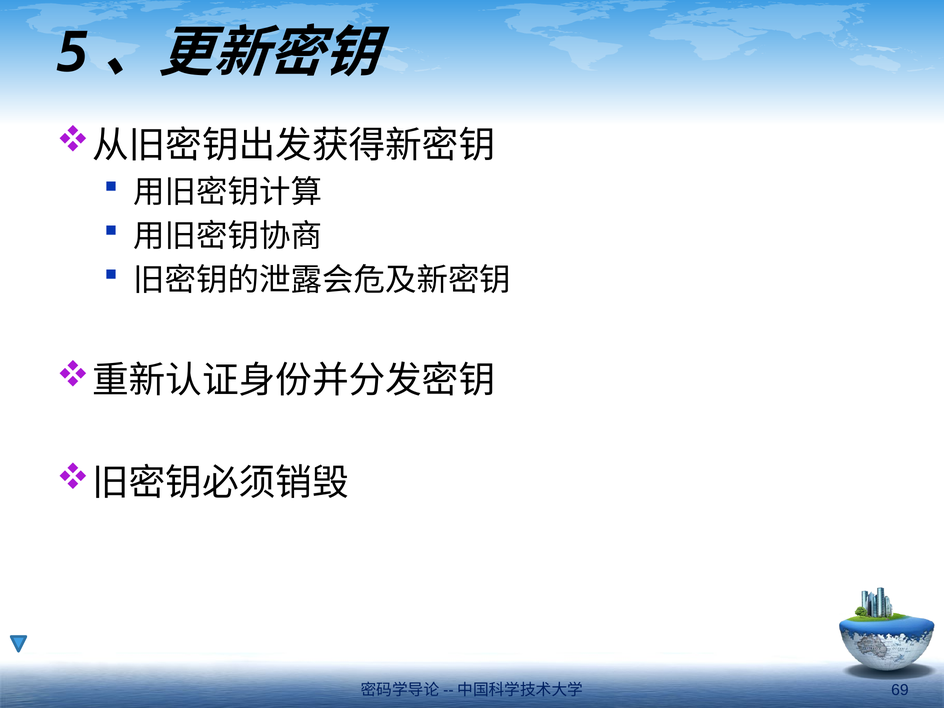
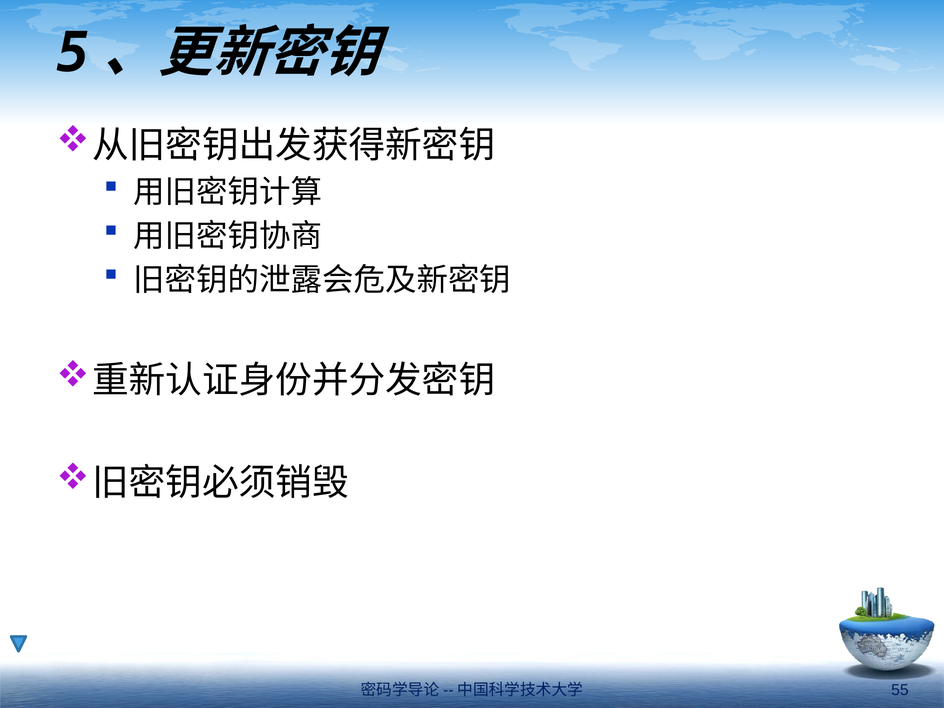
69: 69 -> 55
